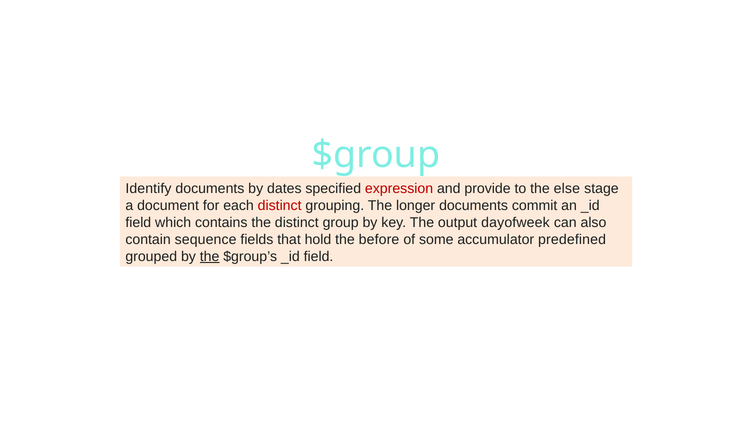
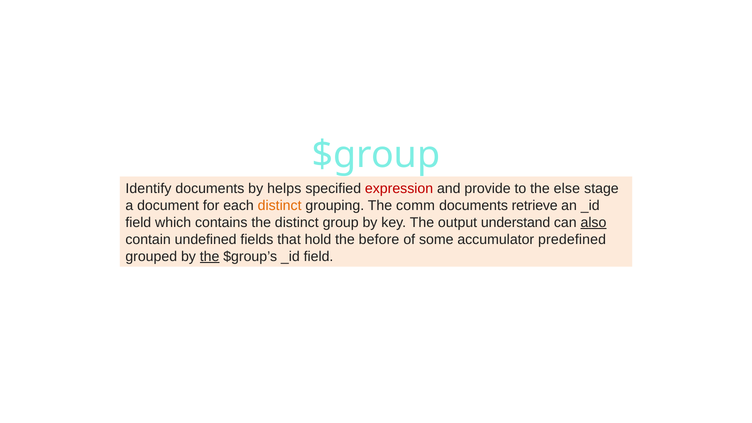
dates: dates -> helps
distinct at (280, 206) colour: red -> orange
longer: longer -> comm
commit: commit -> retrieve
dayofweek: dayofweek -> understand
also underline: none -> present
sequence: sequence -> undefined
